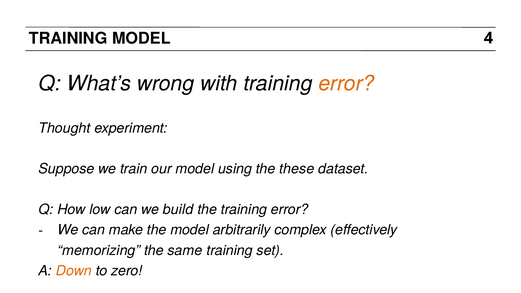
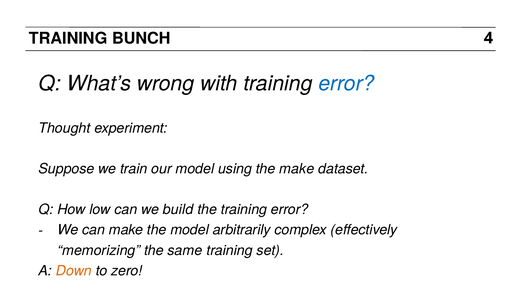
TRAINING MODEL: MODEL -> BUNCH
error at (346, 83) colour: orange -> blue
the these: these -> make
